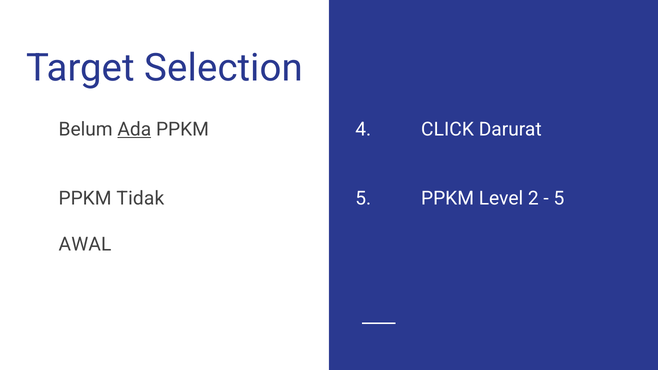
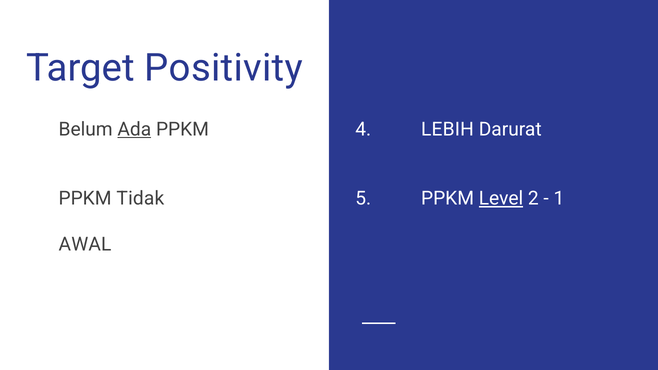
Selection: Selection -> Positivity
CLICK: CLICK -> LEBIH
Level underline: none -> present
5 at (559, 199): 5 -> 1
